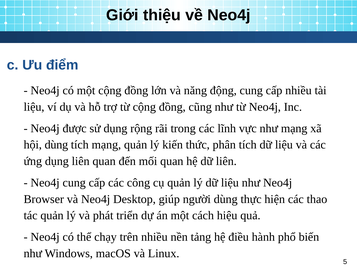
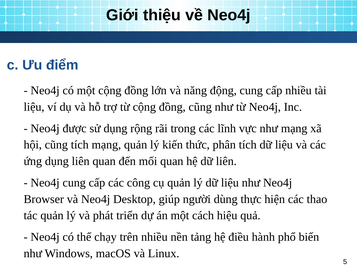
hội dùng: dùng -> cũng
